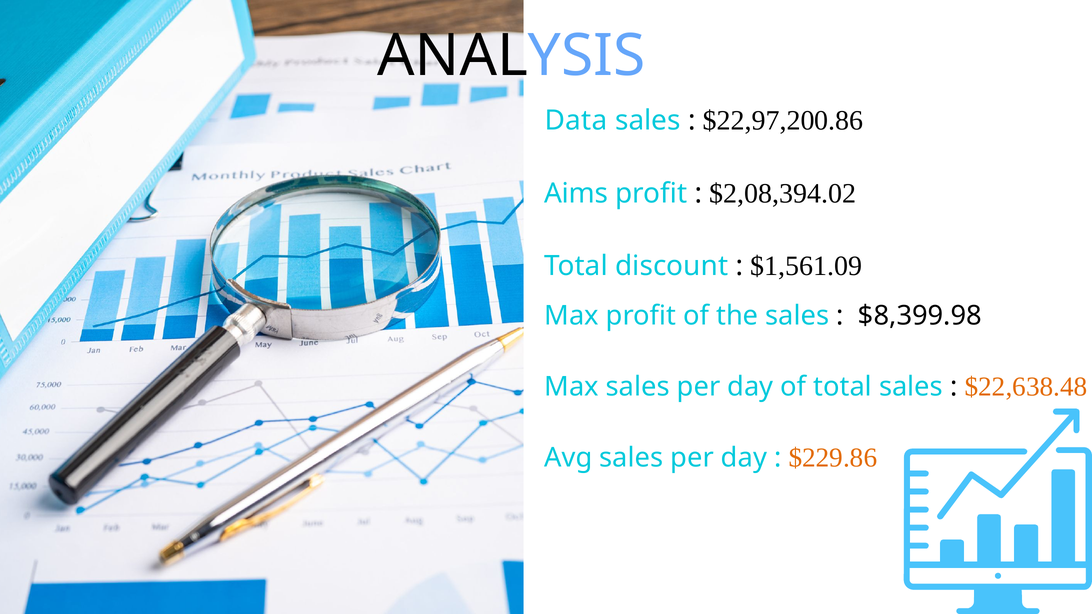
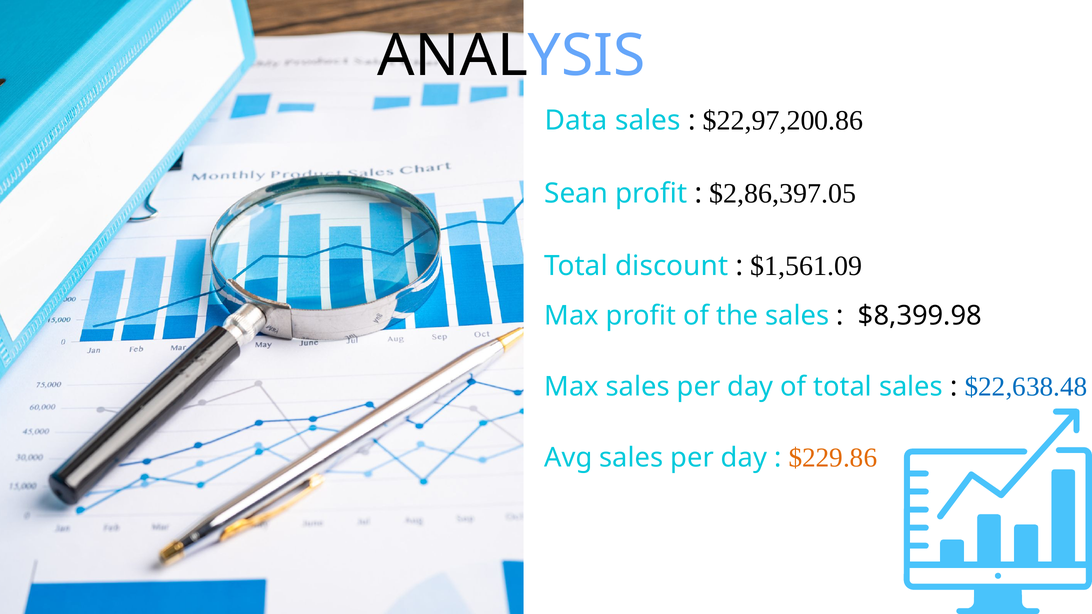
Aims: Aims -> Sean
$2,08,394.02: $2,08,394.02 -> $2,86,397.05
$22,638.48 colour: orange -> blue
